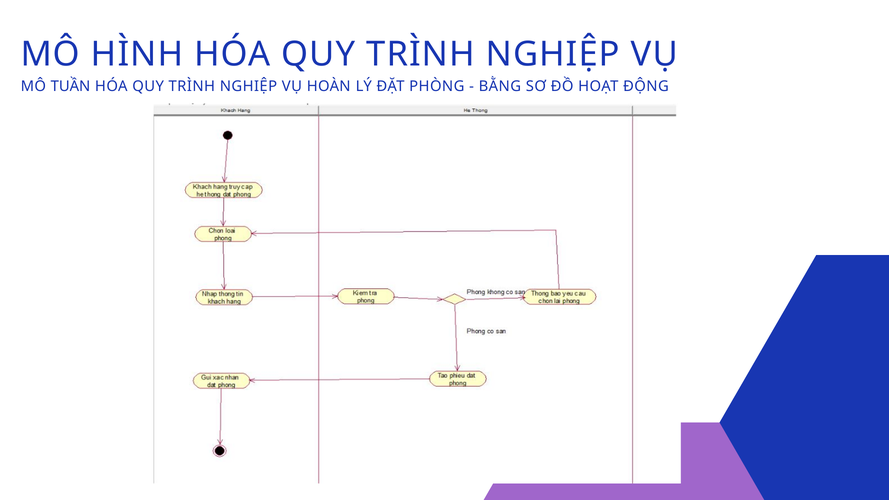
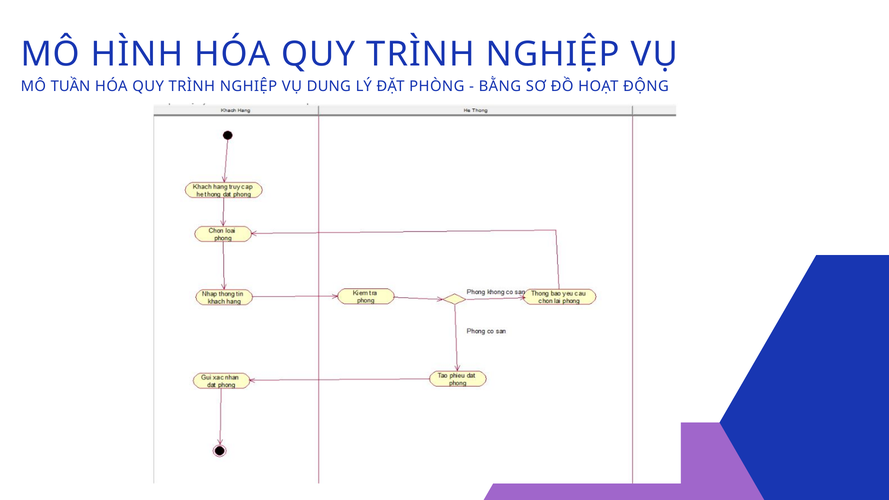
HOÀN: HOÀN -> DUNG
